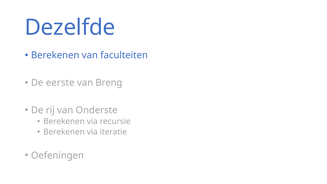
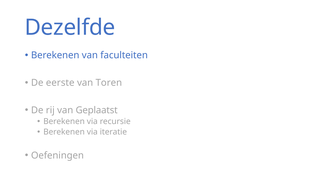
Breng: Breng -> Toren
Onderste: Onderste -> Geplaatst
